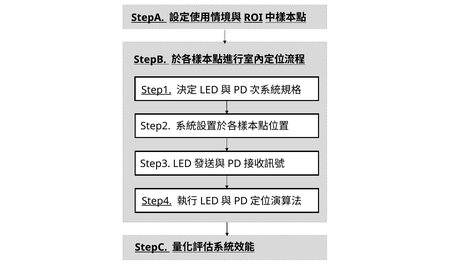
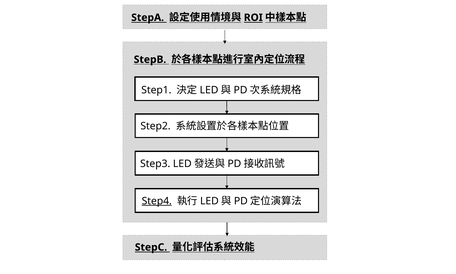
Step1 underline: present -> none
